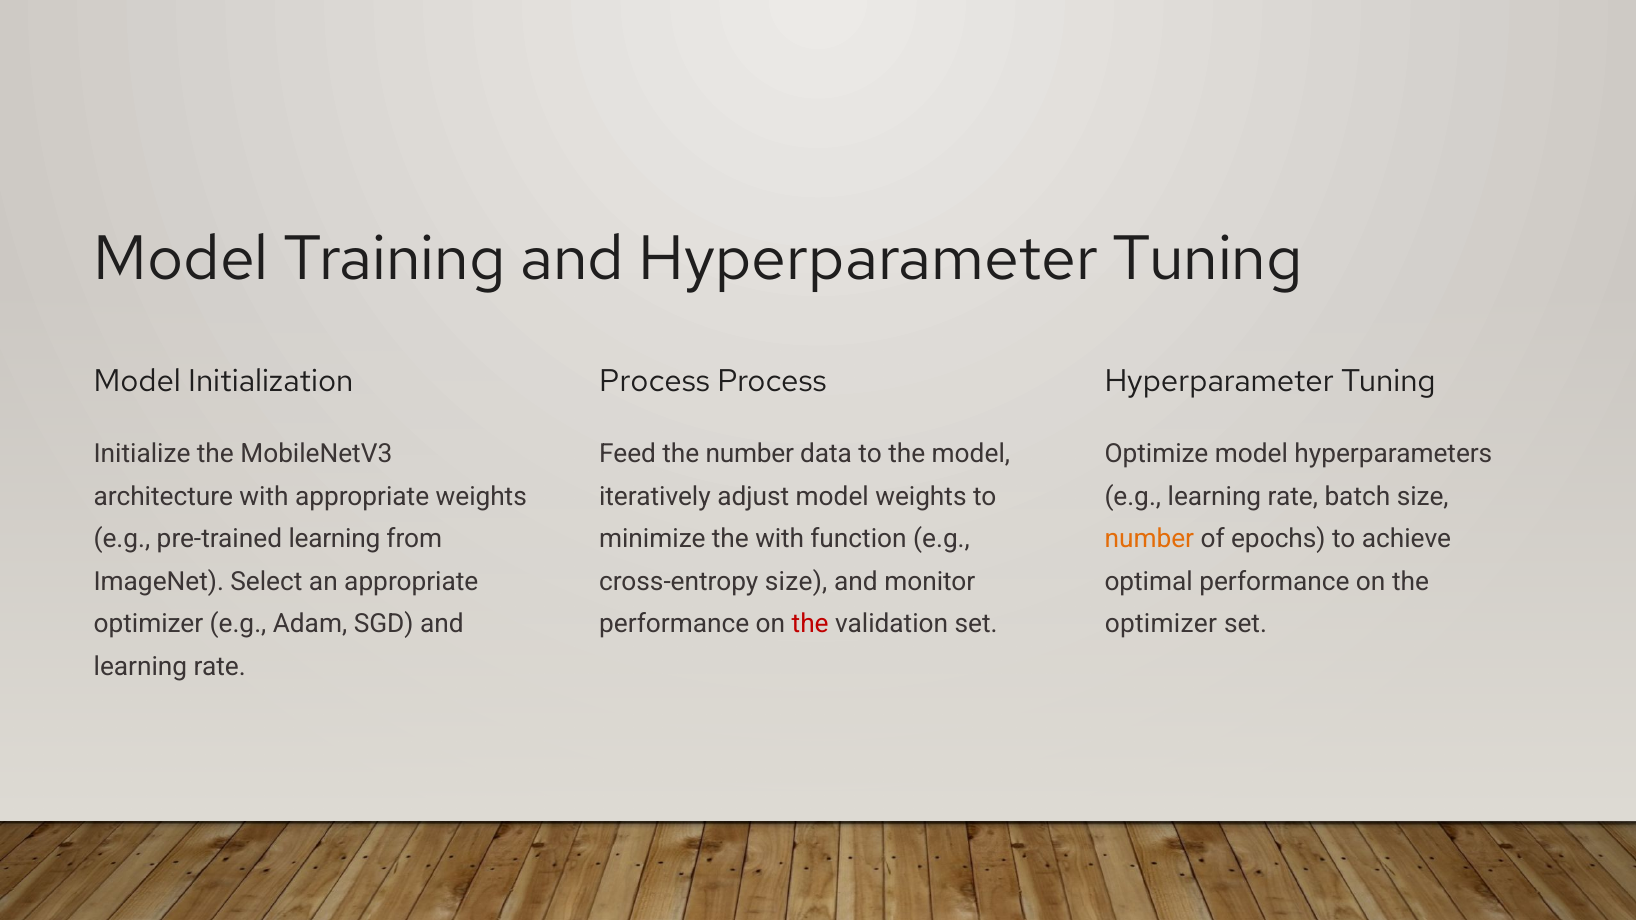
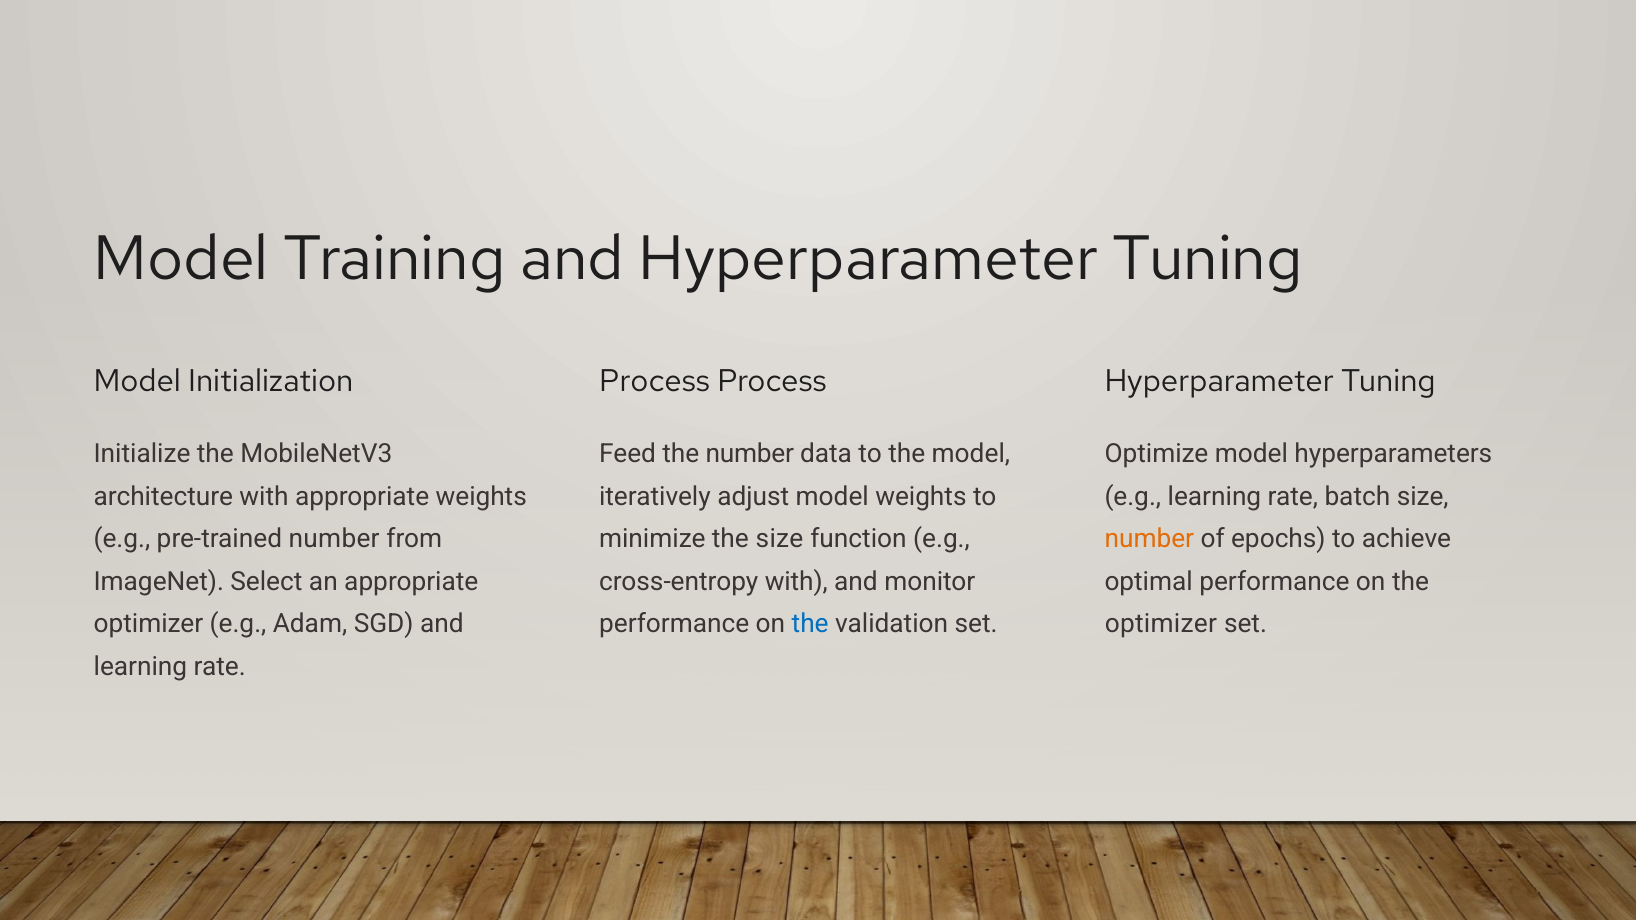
pre-trained learning: learning -> number
the with: with -> size
cross-entropy size: size -> with
the at (810, 624) colour: red -> blue
